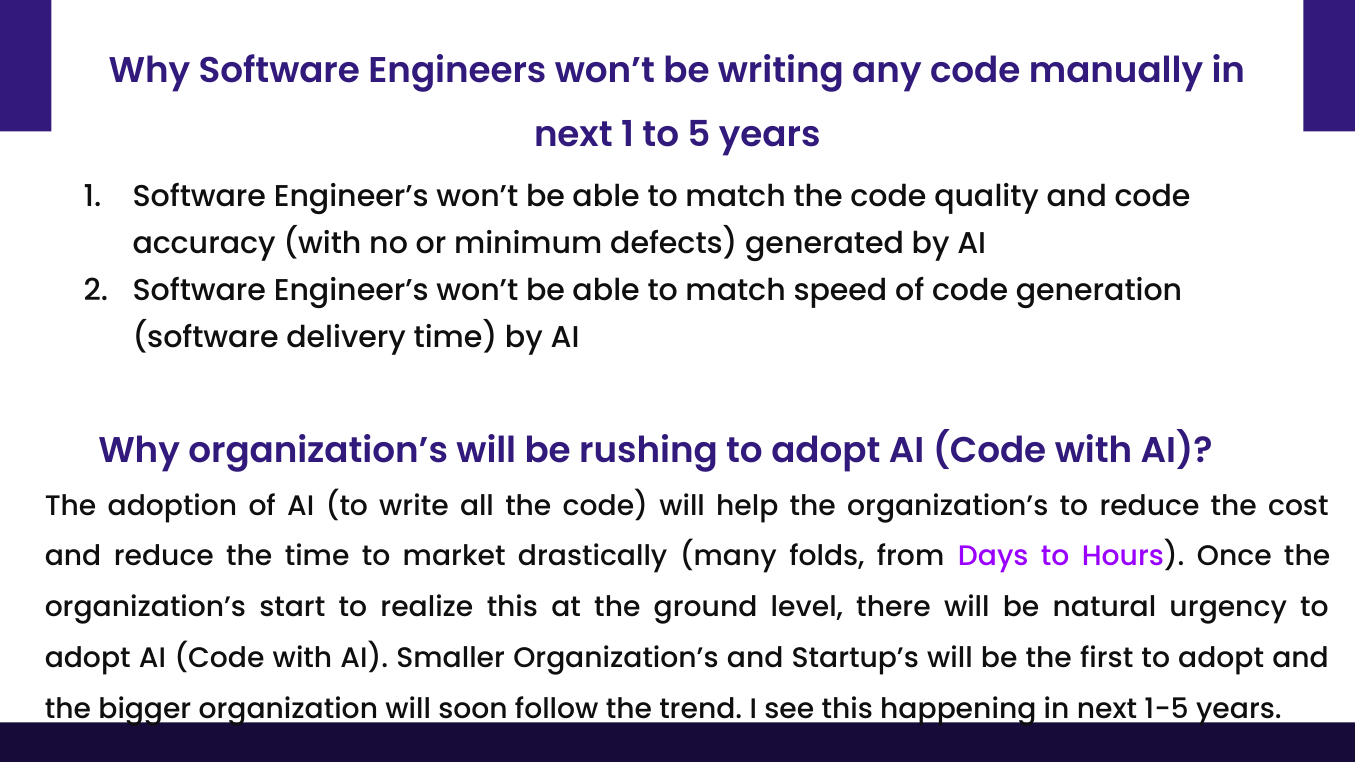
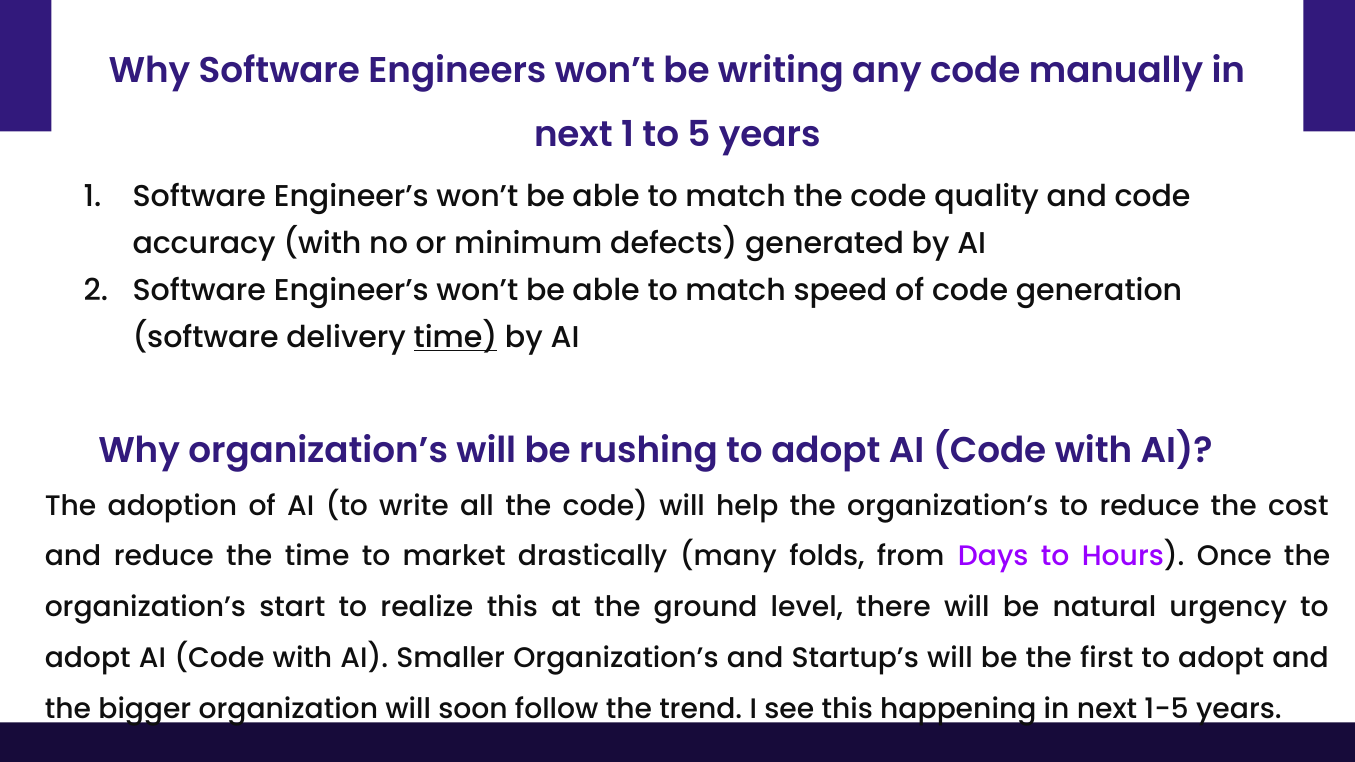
time at (455, 338) underline: none -> present
